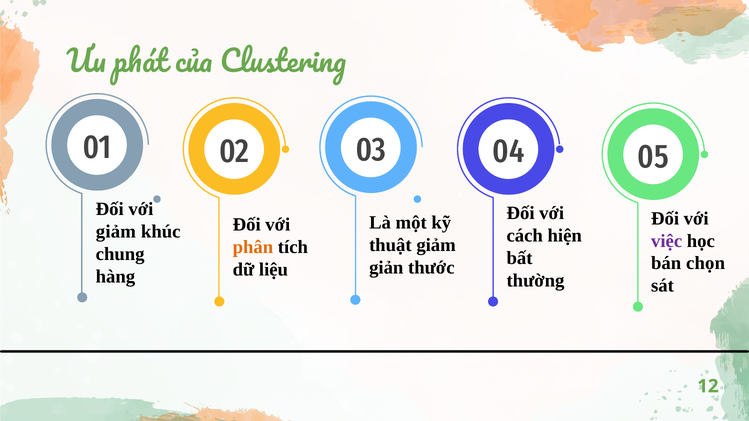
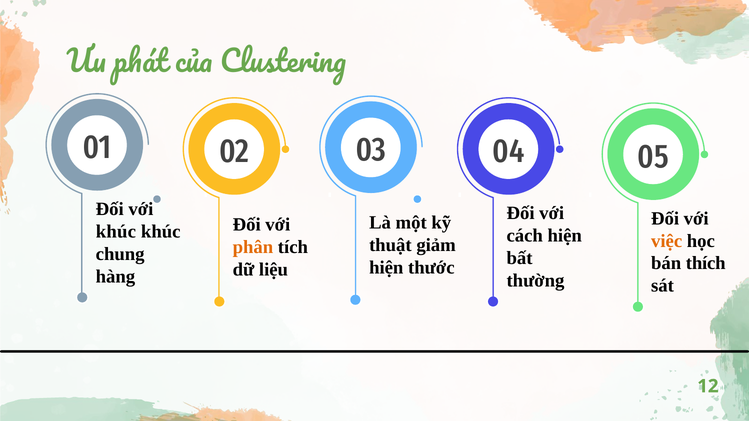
giảm at (116, 232): giảm -> khúc
việc colour: purple -> orange
chọn: chọn -> thích
giản at (386, 268): giản -> hiện
